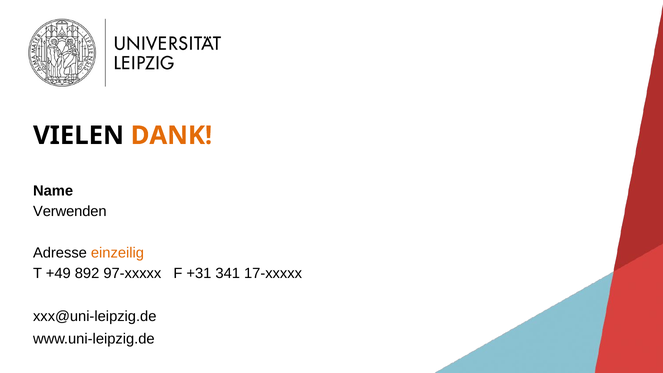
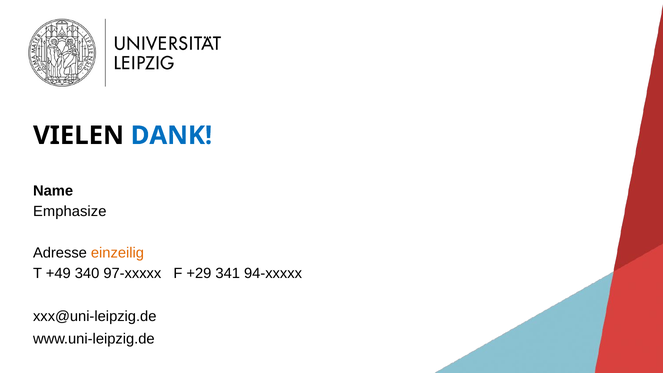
DANK colour: orange -> blue
Verwenden: Verwenden -> Emphasize
892: 892 -> 340
+31: +31 -> +29
17-xxxxx: 17-xxxxx -> 94-xxxxx
